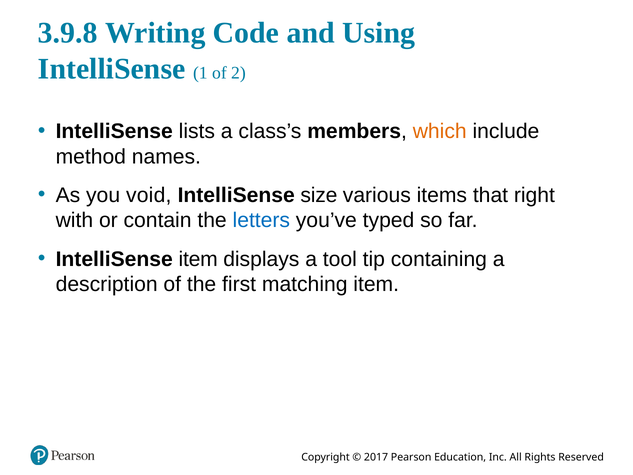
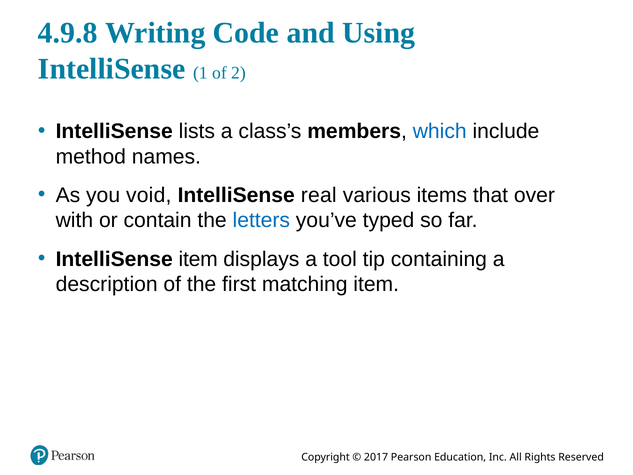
3.9.8: 3.9.8 -> 4.9.8
which colour: orange -> blue
size: size -> real
right: right -> over
